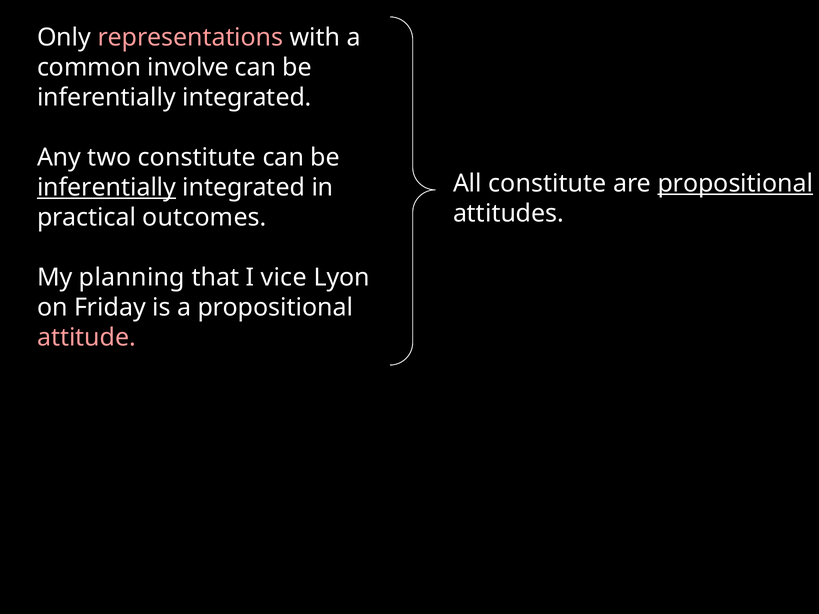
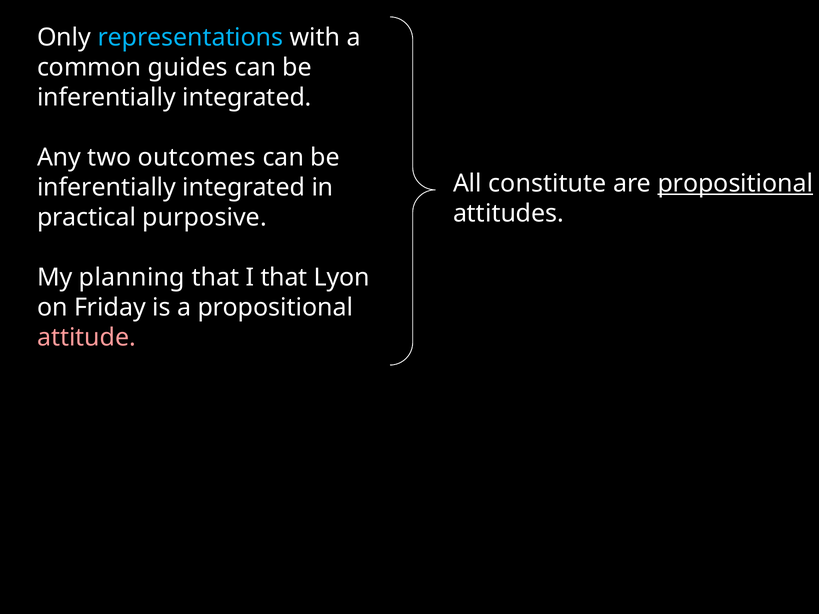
representations colour: pink -> light blue
involve: involve -> guides
two constitute: constitute -> outcomes
inferentially at (107, 188) underline: present -> none
outcomes: outcomes -> purposive
I vice: vice -> that
